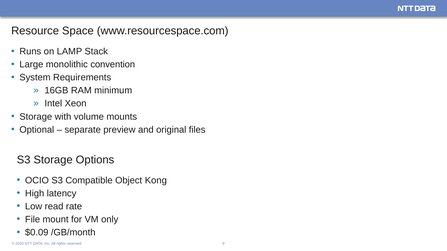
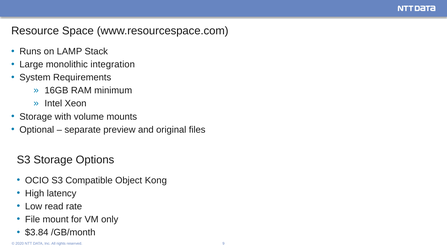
convention: convention -> integration
$0.09: $0.09 -> $3.84
